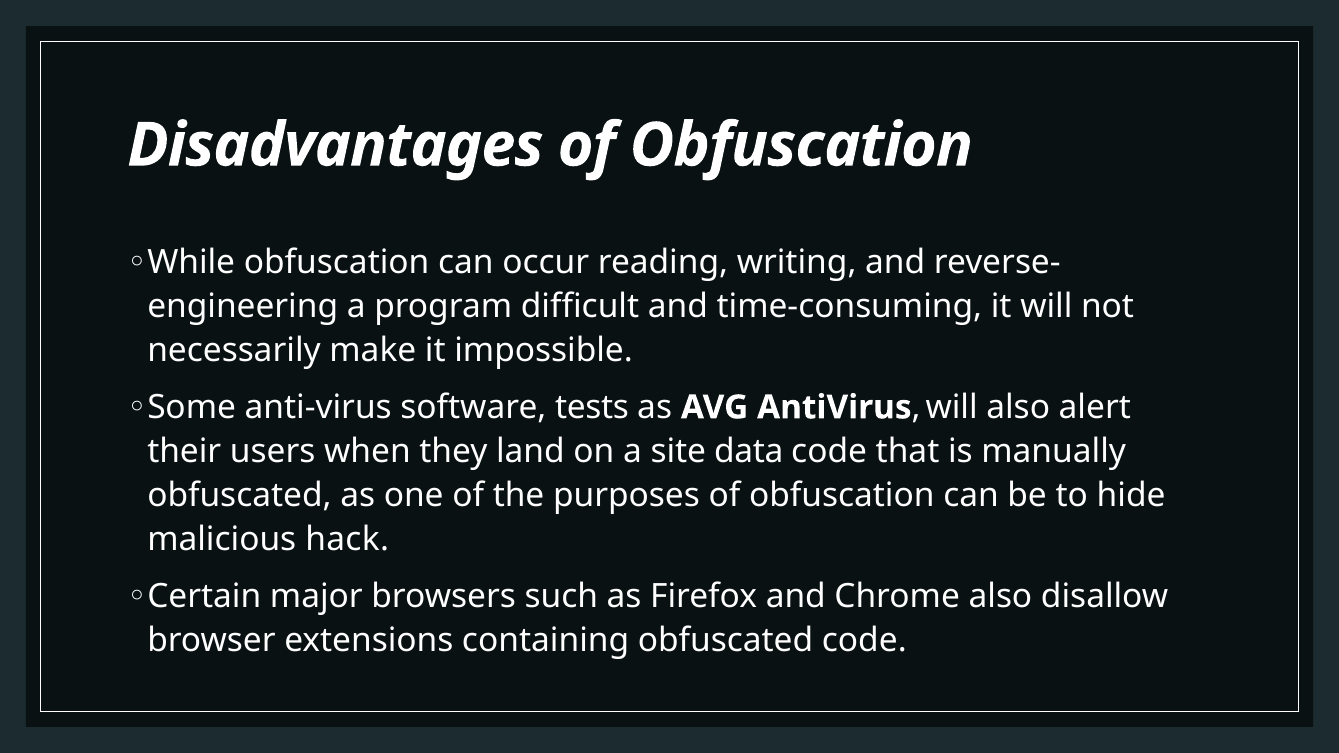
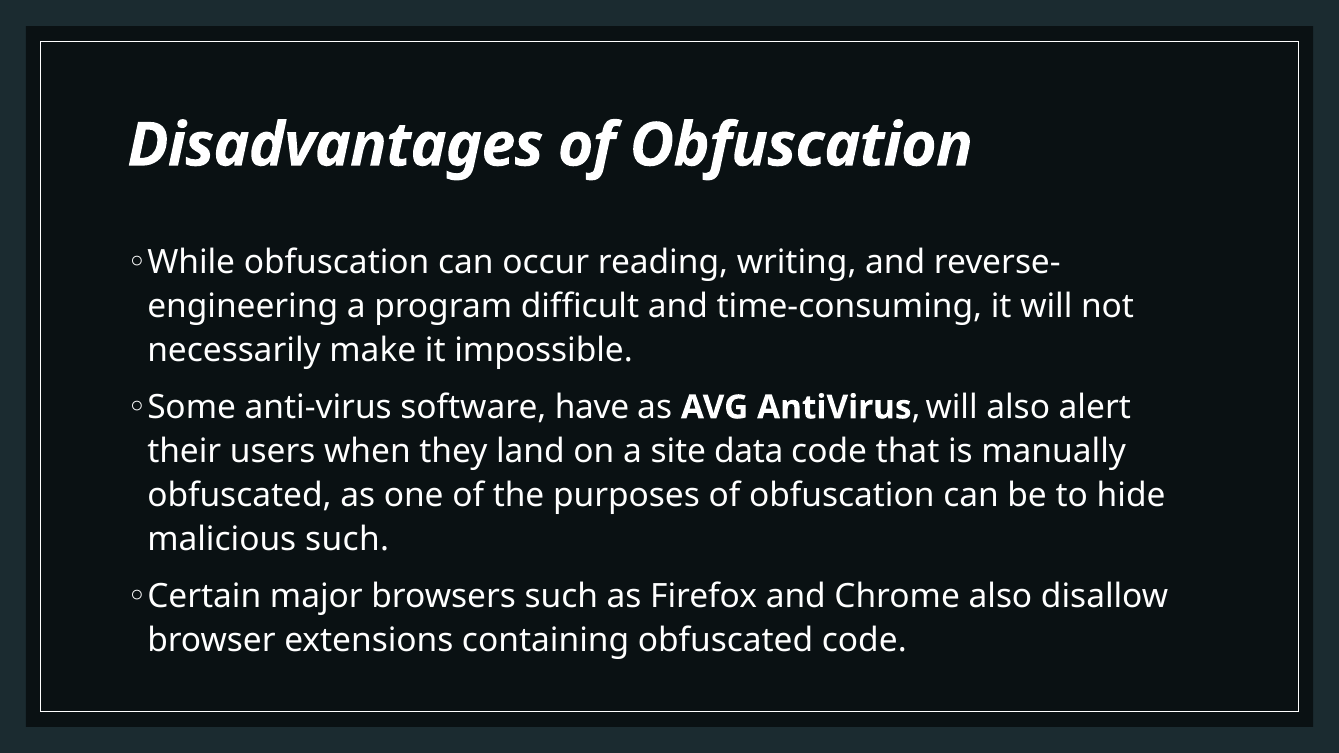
tests: tests -> have
malicious hack: hack -> such
